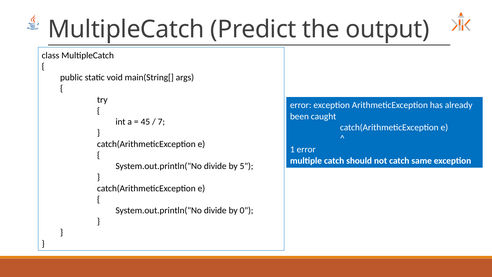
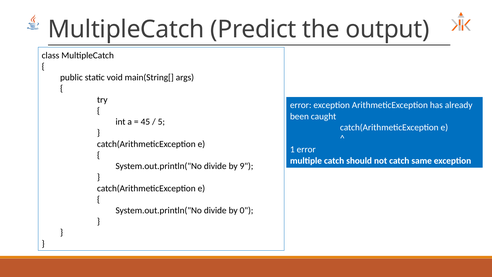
7: 7 -> 5
5: 5 -> 9
